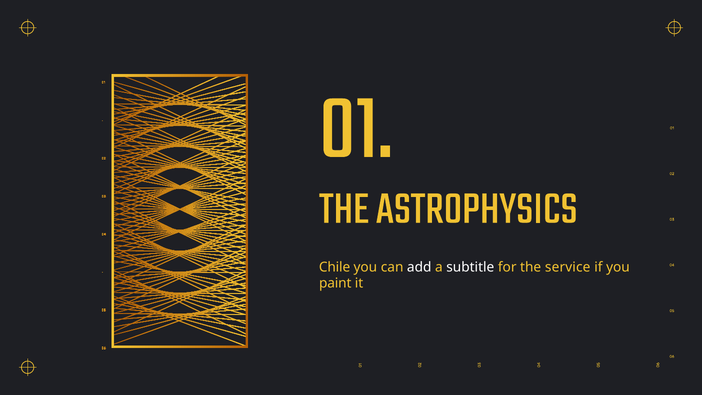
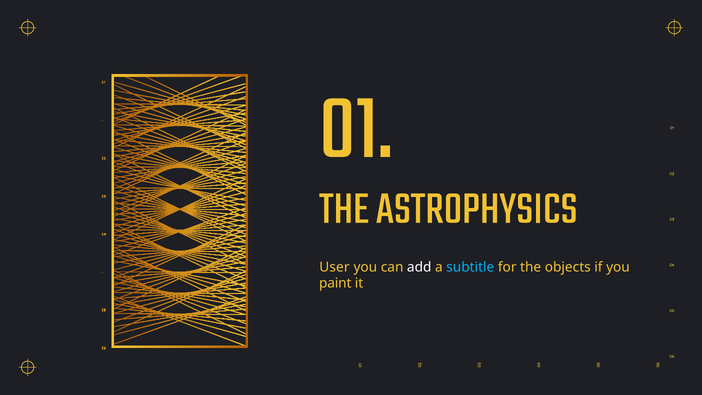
Chile: Chile -> User
subtitle colour: white -> light blue
service: service -> objects
